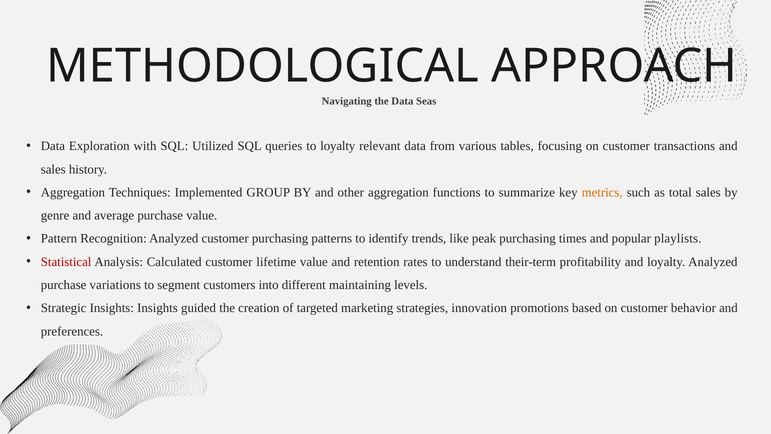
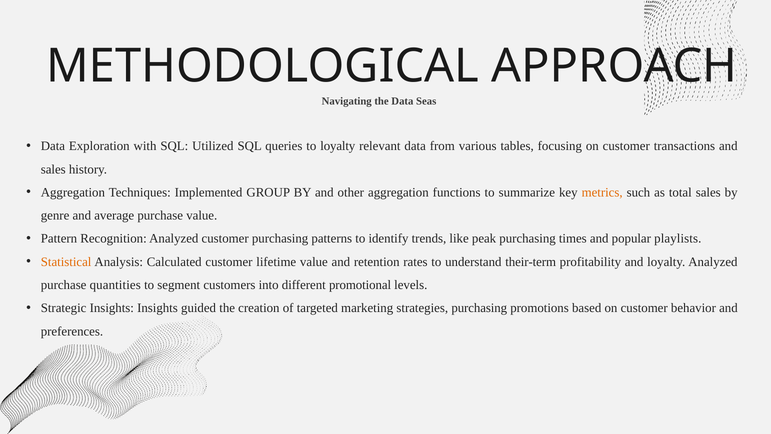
Statistical colour: red -> orange
variations: variations -> quantities
maintaining: maintaining -> promotional
strategies innovation: innovation -> purchasing
